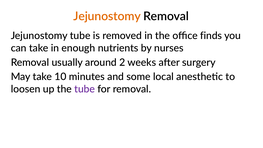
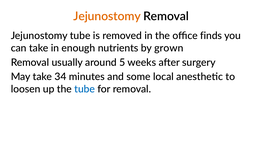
nurses: nurses -> grown
2: 2 -> 5
10: 10 -> 34
tube at (85, 89) colour: purple -> blue
